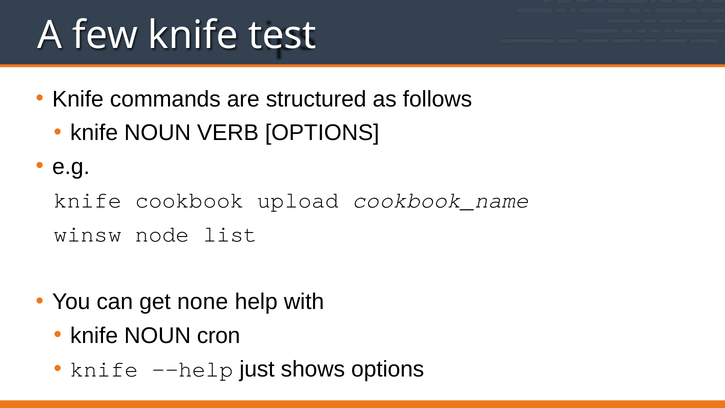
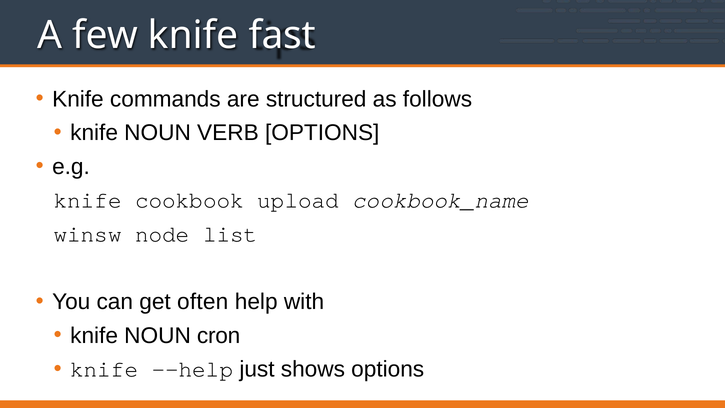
test: test -> fast
none: none -> often
